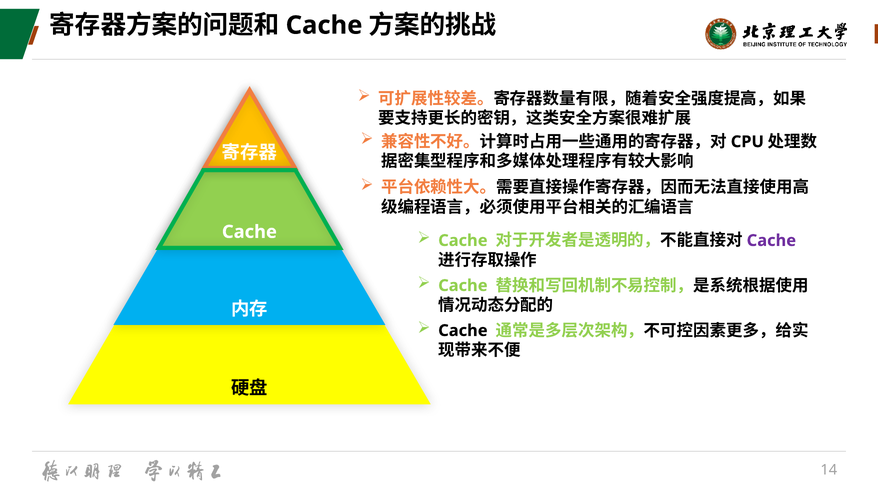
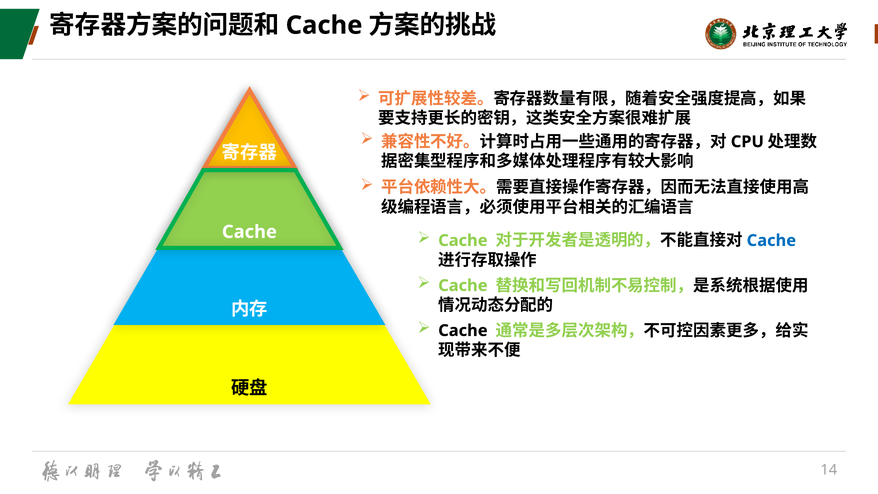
Cache at (771, 240) colour: purple -> blue
